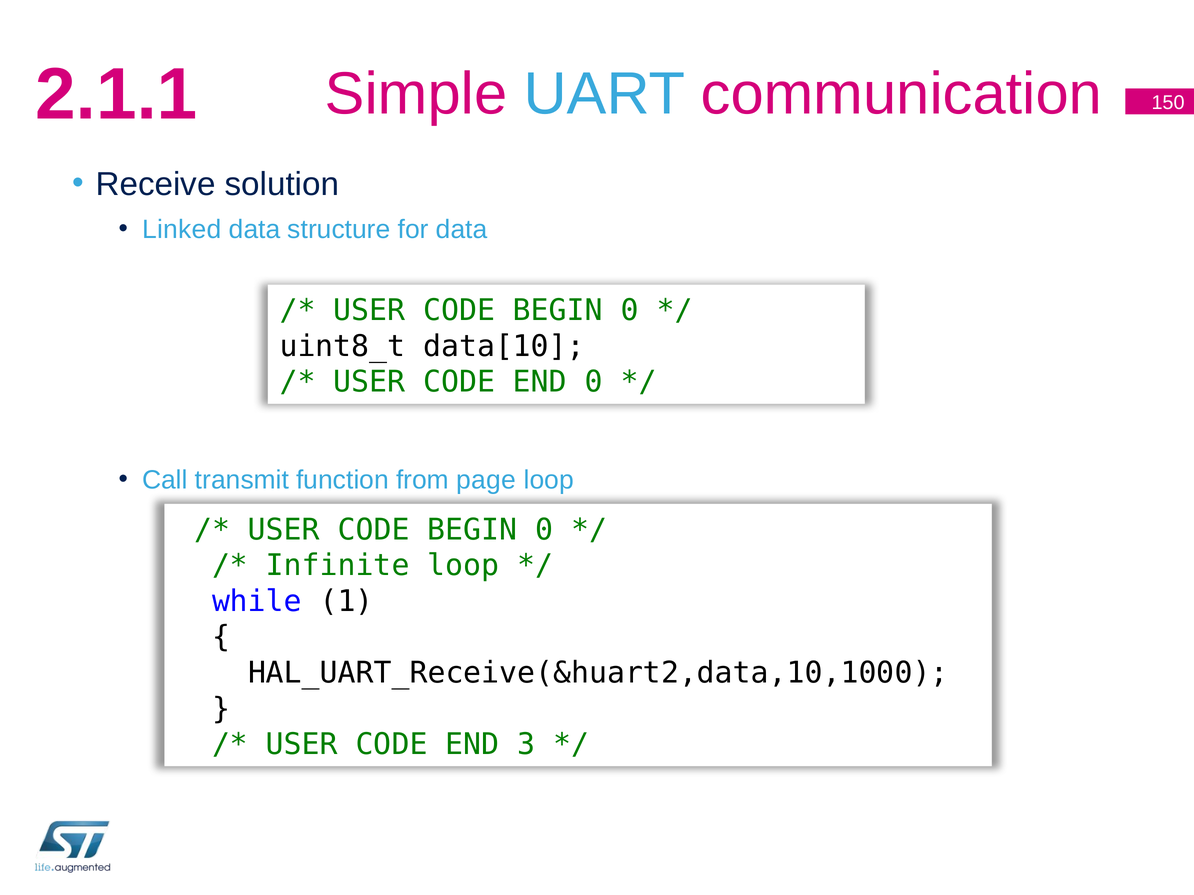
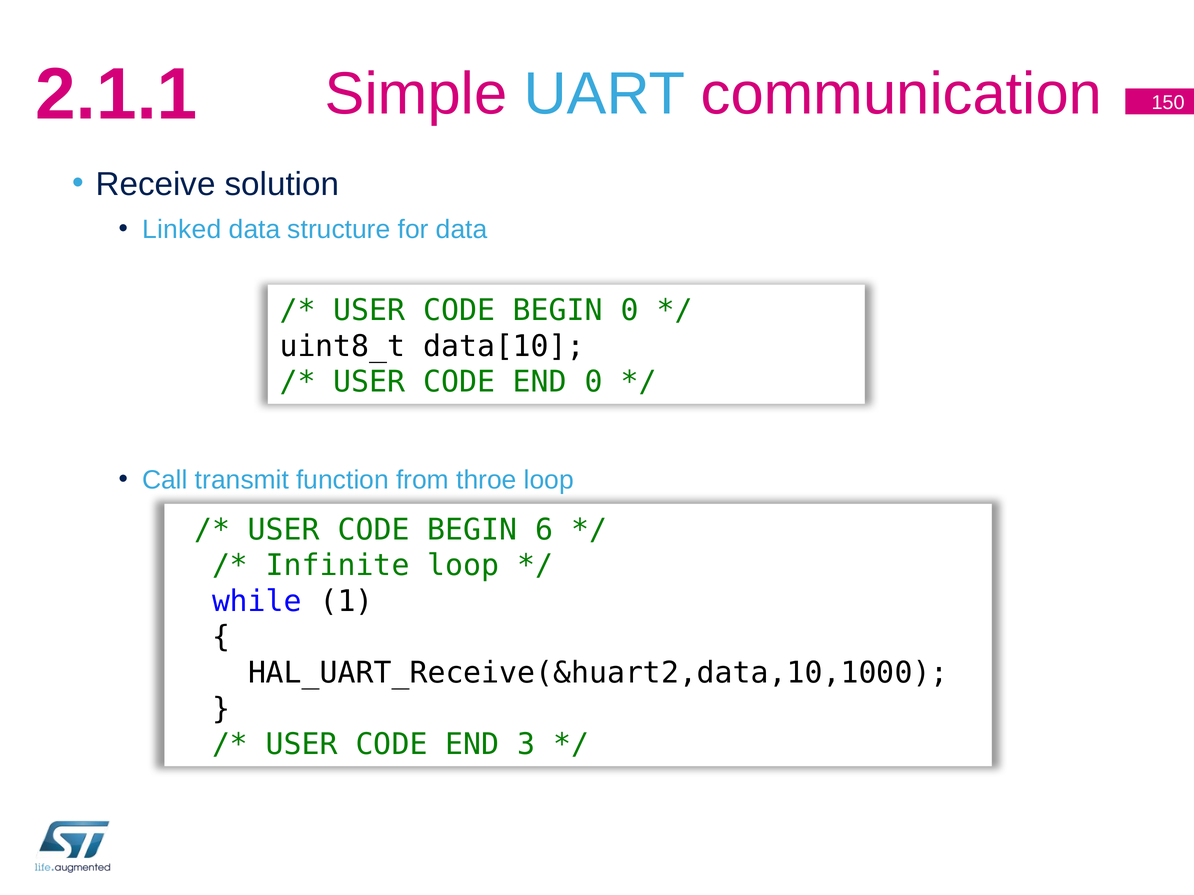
page: page -> throe
0 at (544, 530): 0 -> 6
